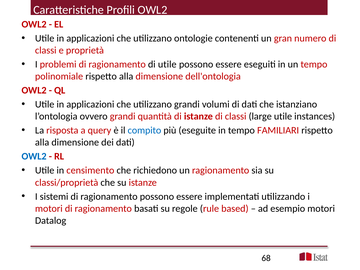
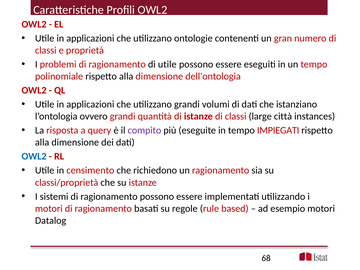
large utile: utile -> città
compito colour: blue -> purple
FAMILIARI: FAMILIARI -> IMPIEGATI
